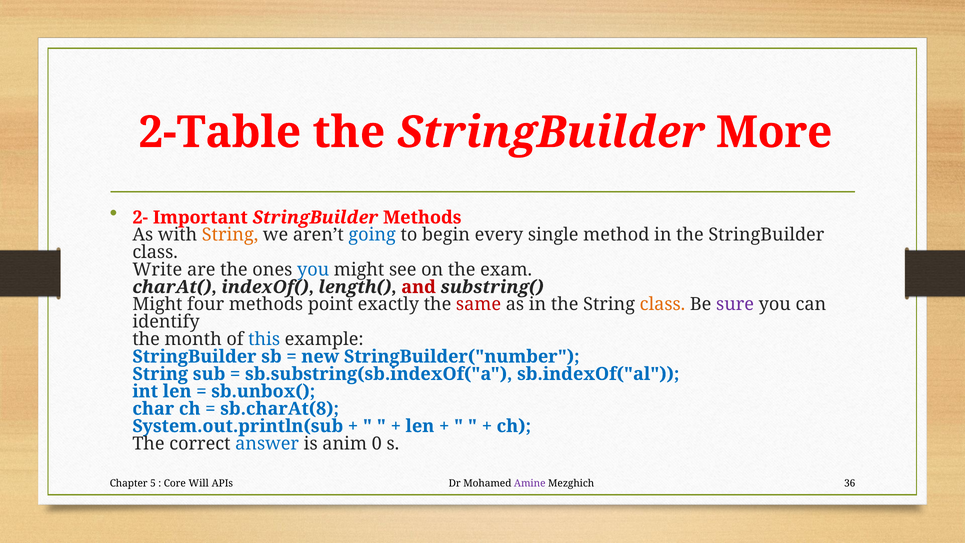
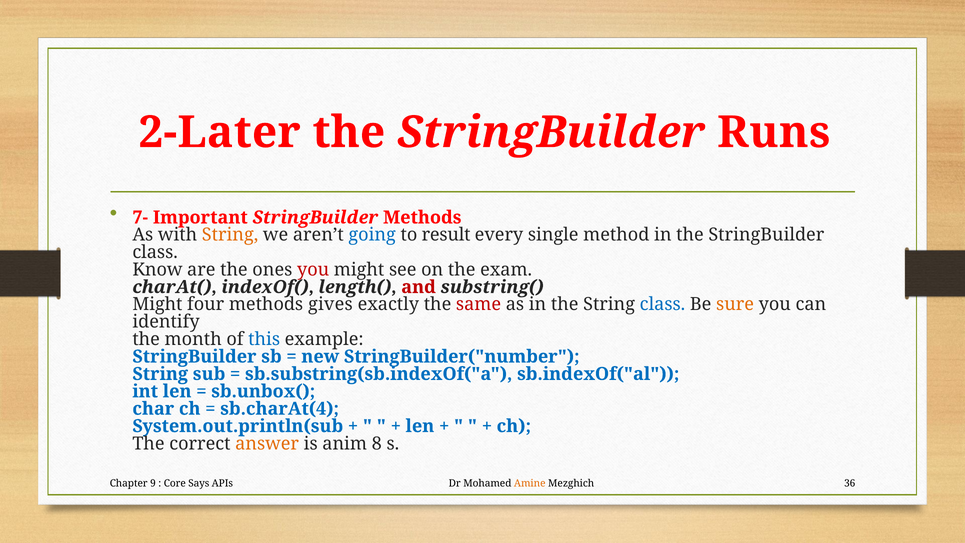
2-Table: 2-Table -> 2-Later
More: More -> Runs
2-: 2- -> 7-
begin: begin -> result
Write: Write -> Know
you at (313, 270) colour: blue -> red
point: point -> gives
class at (663, 304) colour: orange -> blue
sure colour: purple -> orange
sb.charAt(8: sb.charAt(8 -> sb.charAt(4
answer colour: blue -> orange
0: 0 -> 8
5: 5 -> 9
Will: Will -> Says
Amine colour: purple -> orange
